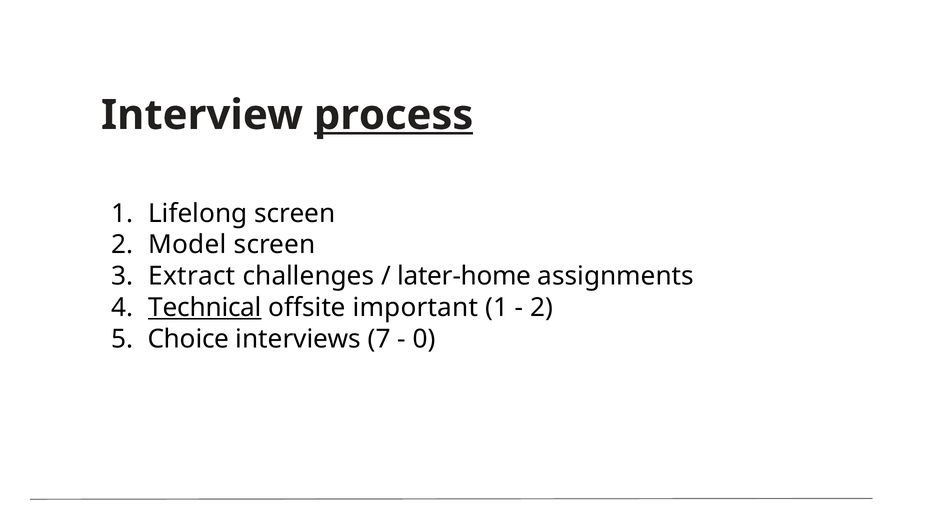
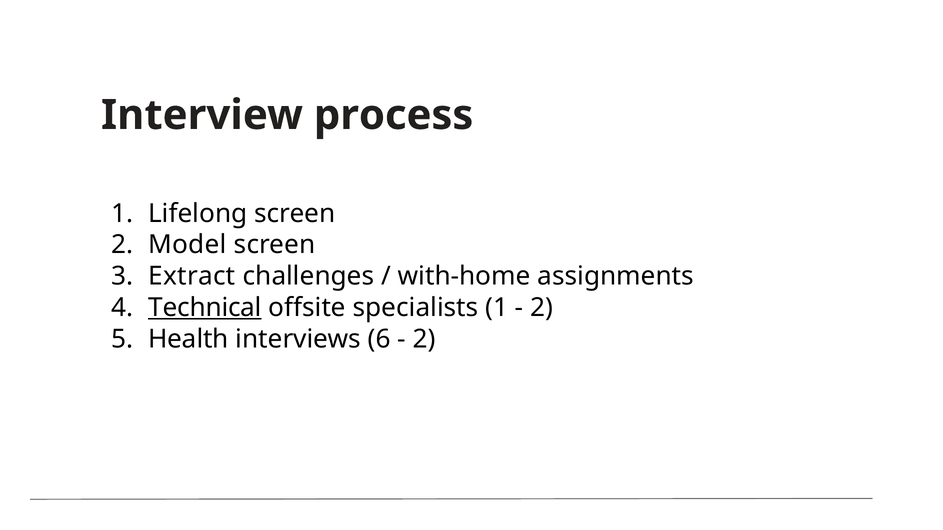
process underline: present -> none
later-home: later-home -> with-home
important: important -> specialists
Choice: Choice -> Health
7: 7 -> 6
0 at (424, 339): 0 -> 2
